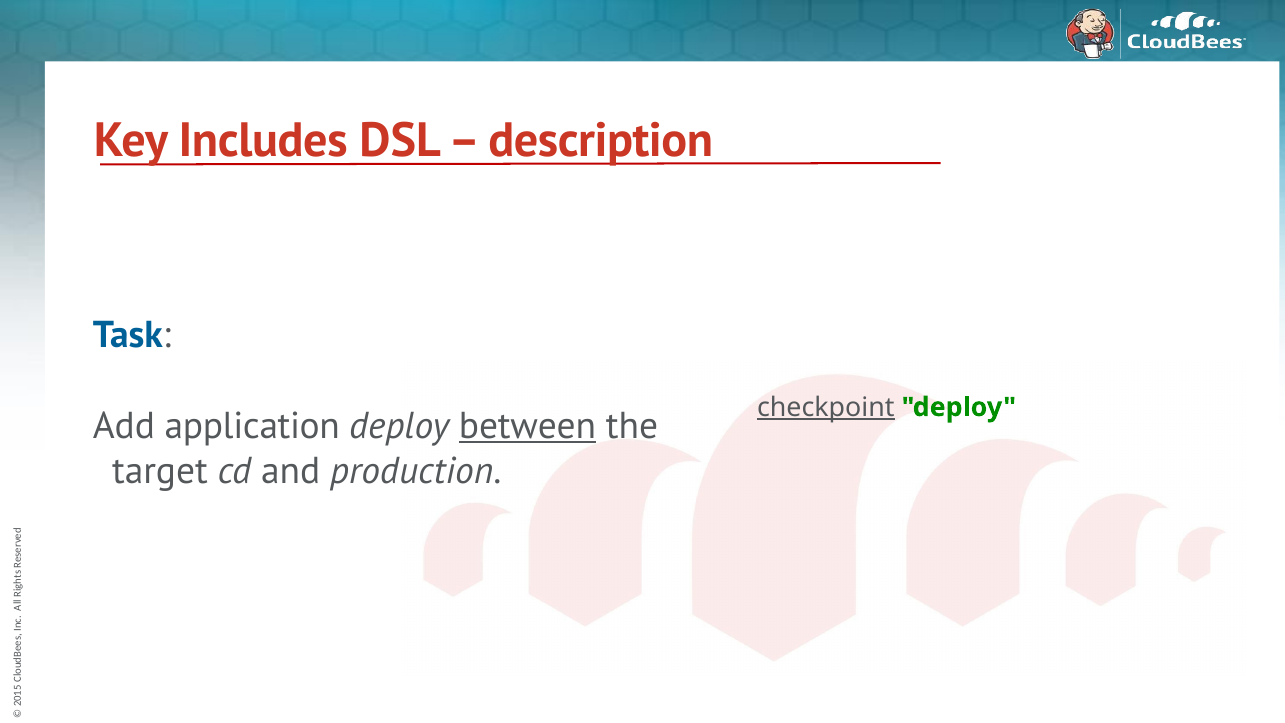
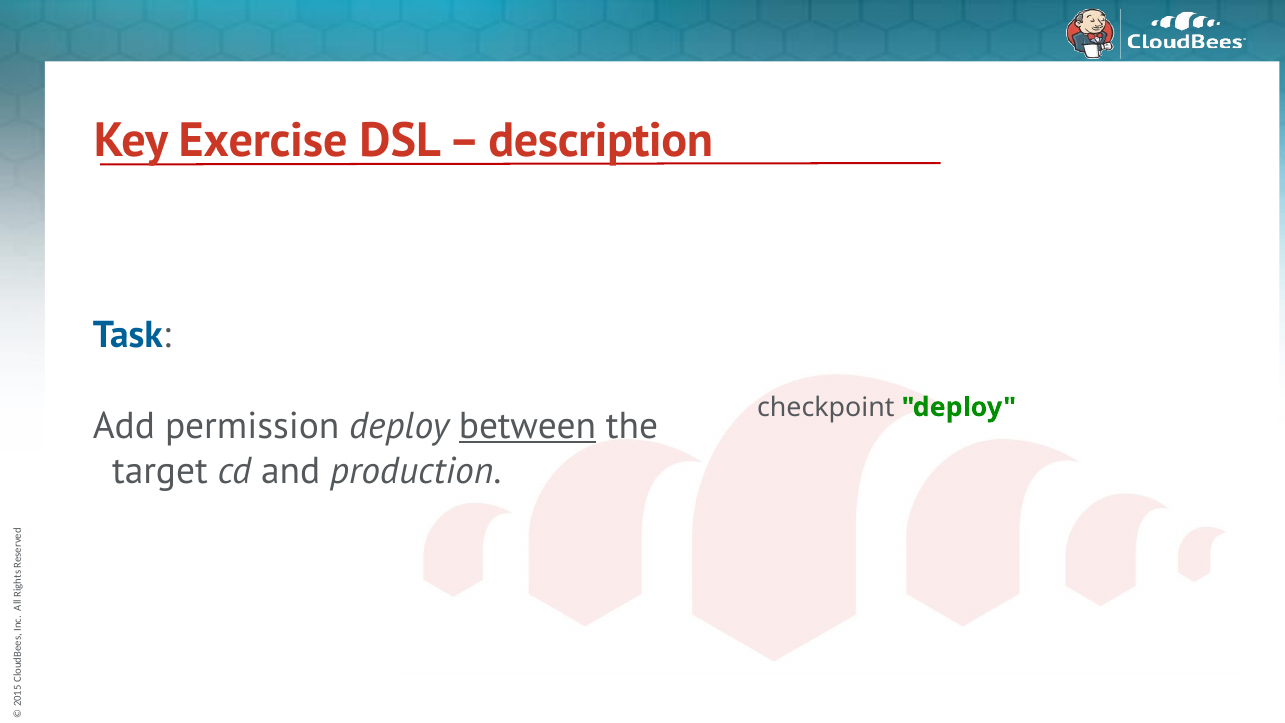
Includes: Includes -> Exercise
checkpoint underline: present -> none
application: application -> permission
